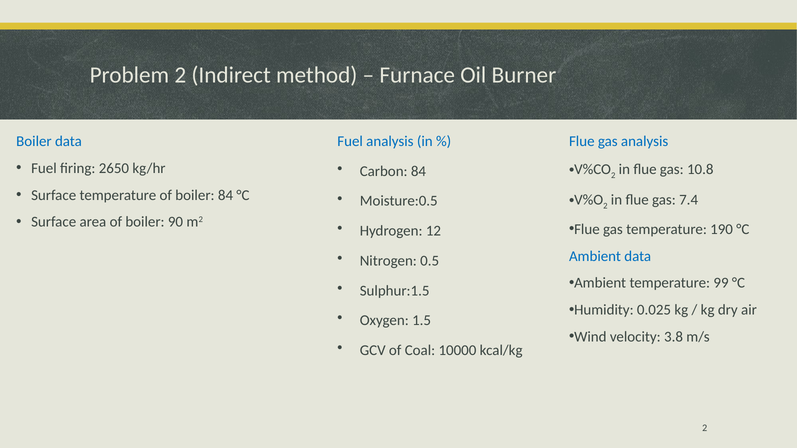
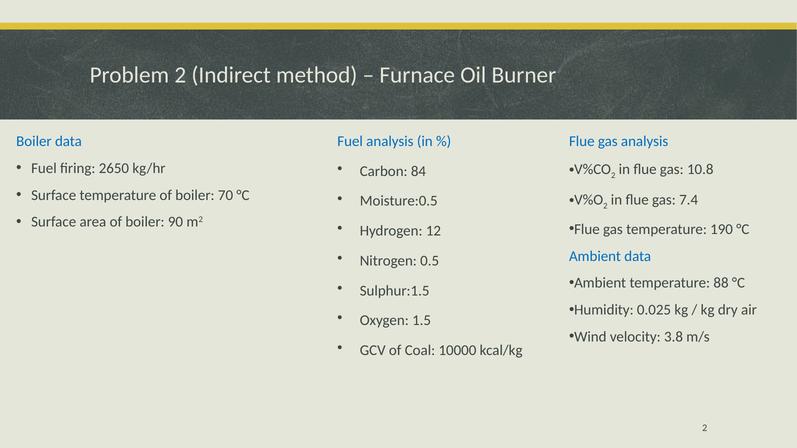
boiler 84: 84 -> 70
99: 99 -> 88
